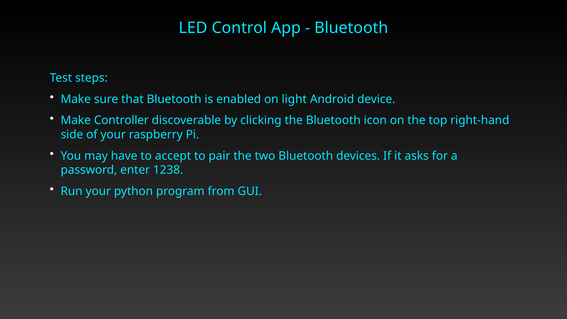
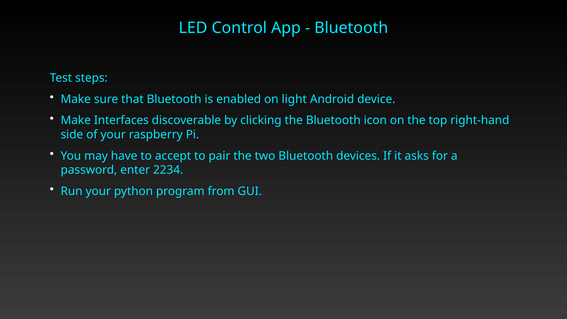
Controller: Controller -> Interfaces
1238: 1238 -> 2234
